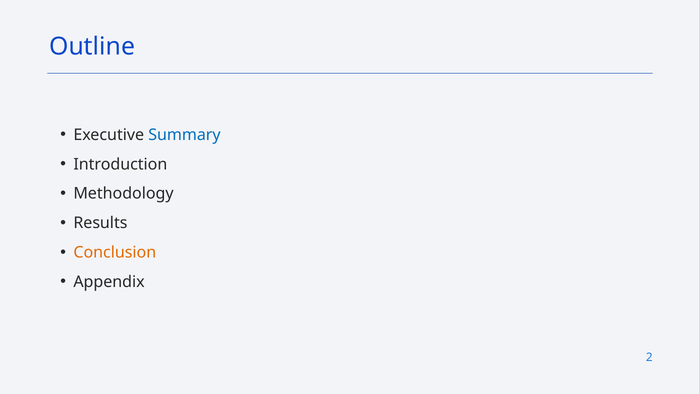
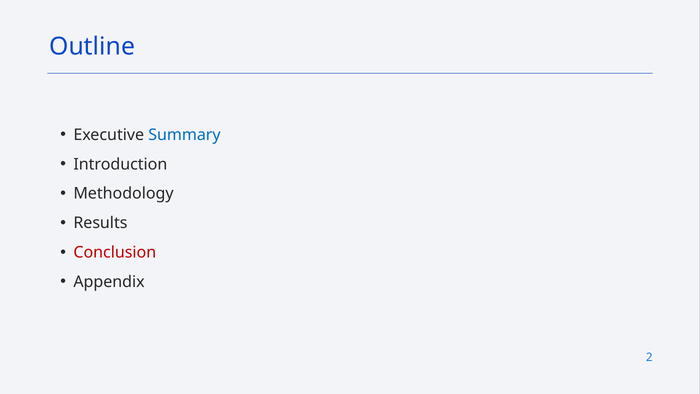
Conclusion colour: orange -> red
